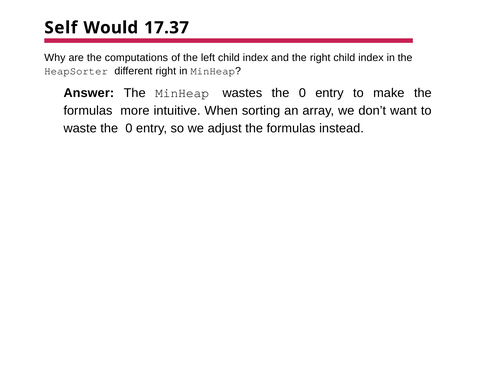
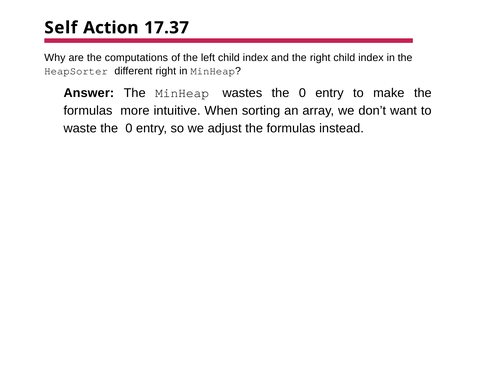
Would: Would -> Action
